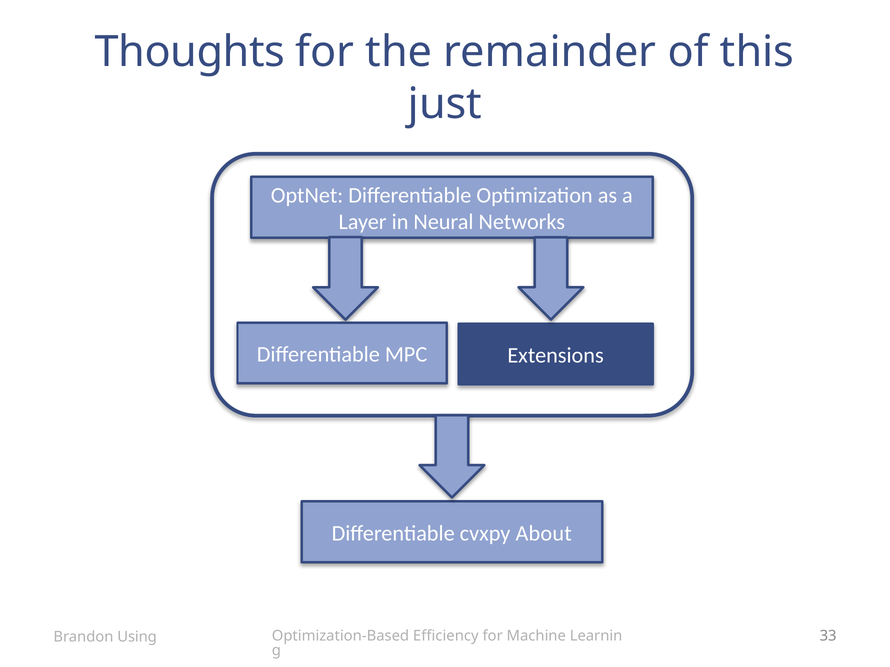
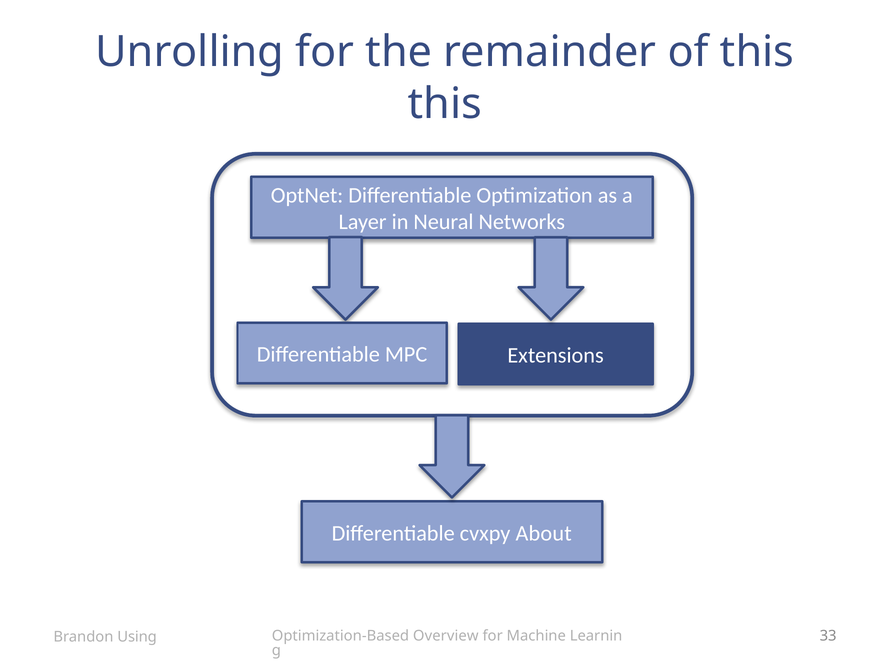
Thoughts: Thoughts -> Unrolling
just at (445, 104): just -> this
Efficiency: Efficiency -> Overview
